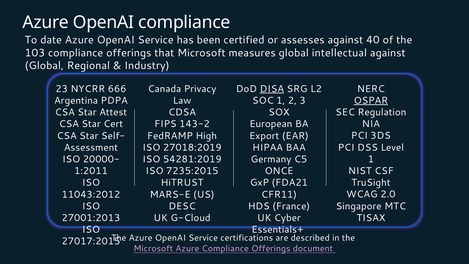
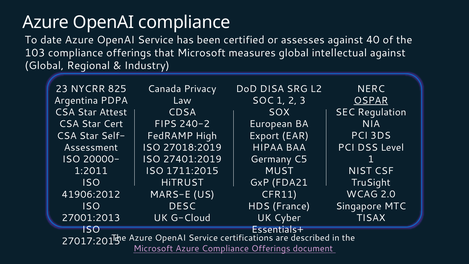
666: 666 -> 825
DISA underline: present -> none
143-2: 143-2 -> 240-2
54281:2019: 54281:2019 -> 27401:2019
7235:2015: 7235:2015 -> 1711:2015
ONCE: ONCE -> MUST
11043:2012: 11043:2012 -> 41906:2012
